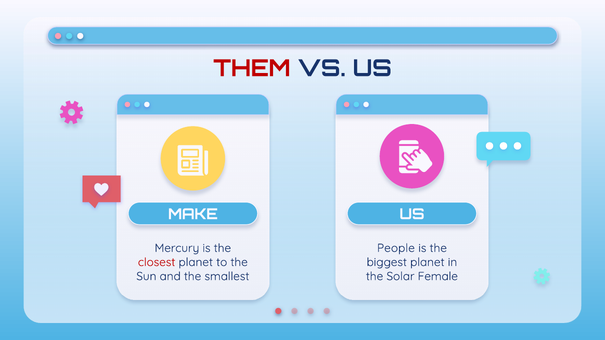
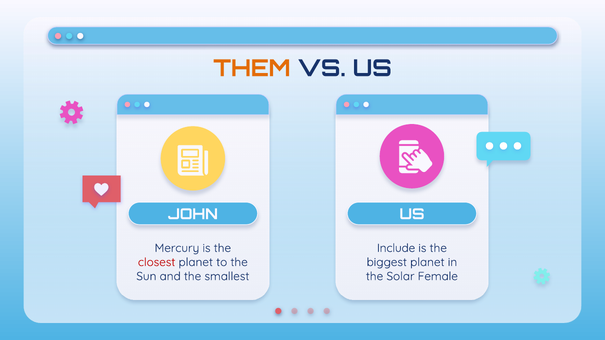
THEM colour: red -> orange
MAKE: MAKE -> JOHN
People: People -> Include
